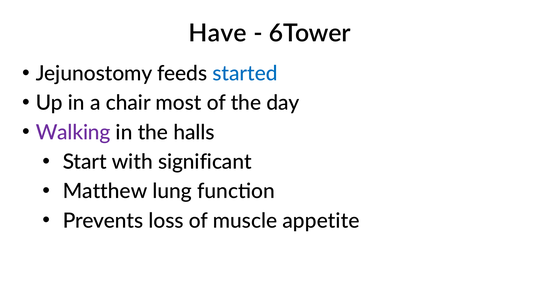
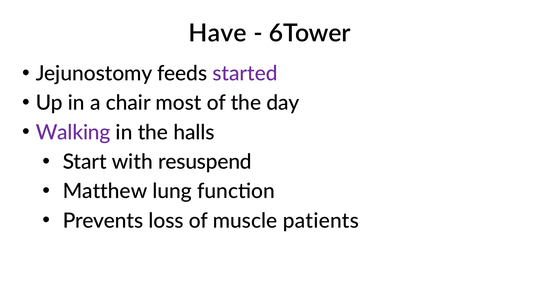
started colour: blue -> purple
significant: significant -> resuspend
appetite: appetite -> patients
